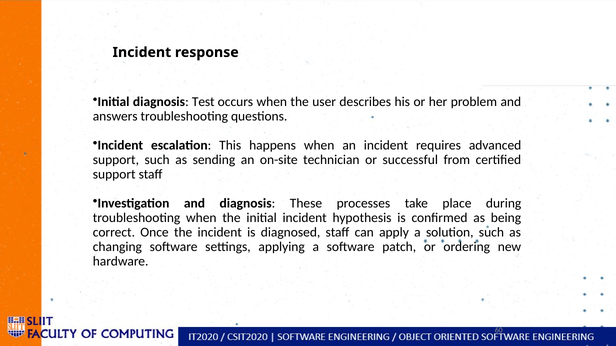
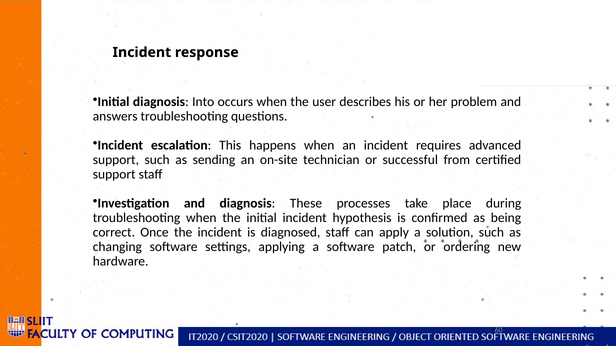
Test: Test -> Into
